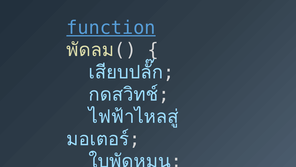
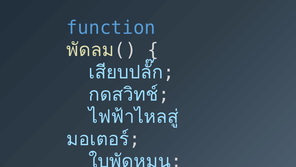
function underline: present -> none
